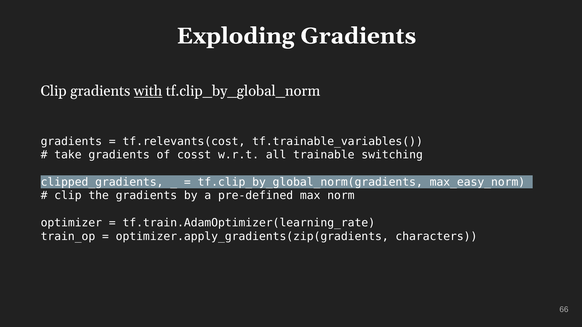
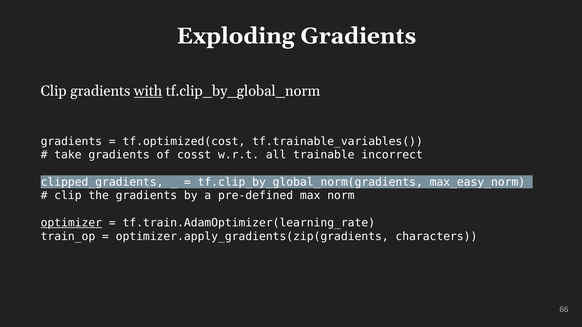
tf.relevants(cost: tf.relevants(cost -> tf.optimized(cost
switching: switching -> incorrect
optimizer underline: none -> present
